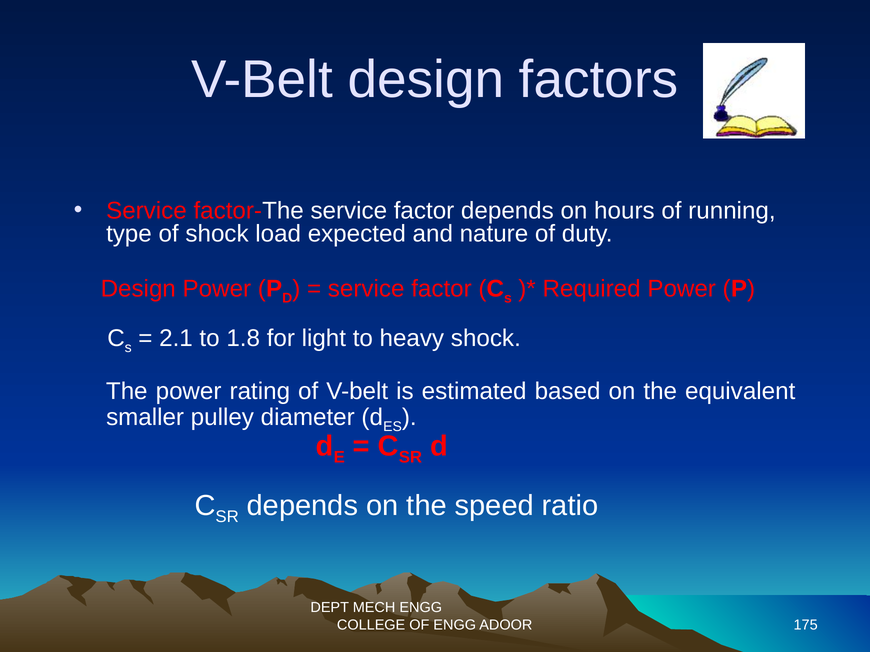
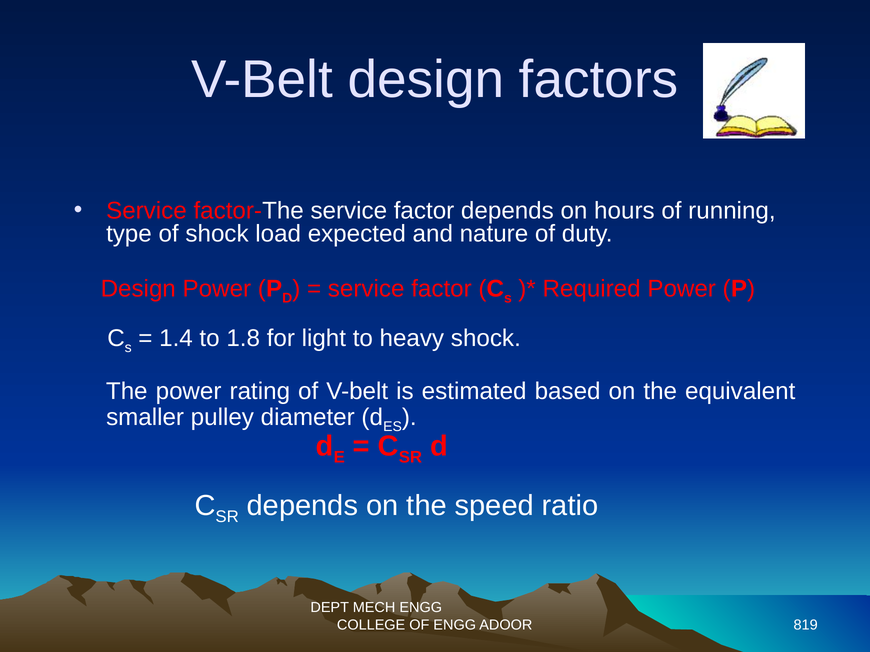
2.1: 2.1 -> 1.4
175: 175 -> 819
